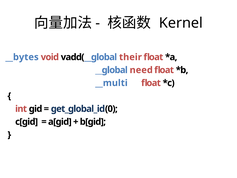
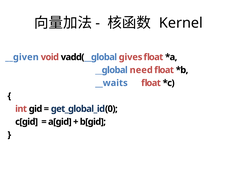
__bytes: __bytes -> __given
their: their -> gives
__multi: __multi -> __waits
